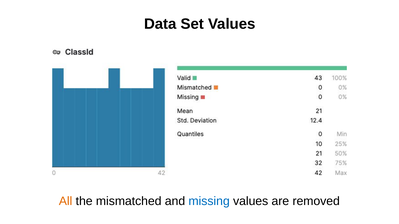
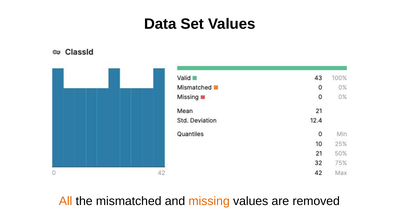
missing colour: blue -> orange
